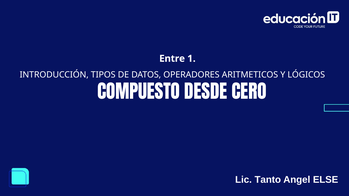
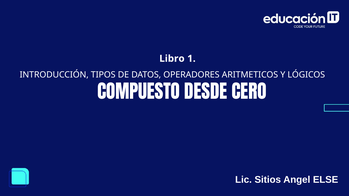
Entre: Entre -> Libro
Tanto: Tanto -> Sitios
